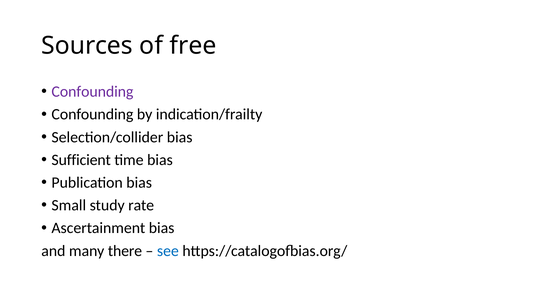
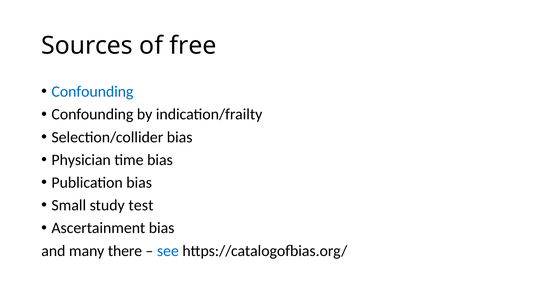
Confounding at (92, 92) colour: purple -> blue
Sufficient: Sufficient -> Physician
rate: rate -> test
